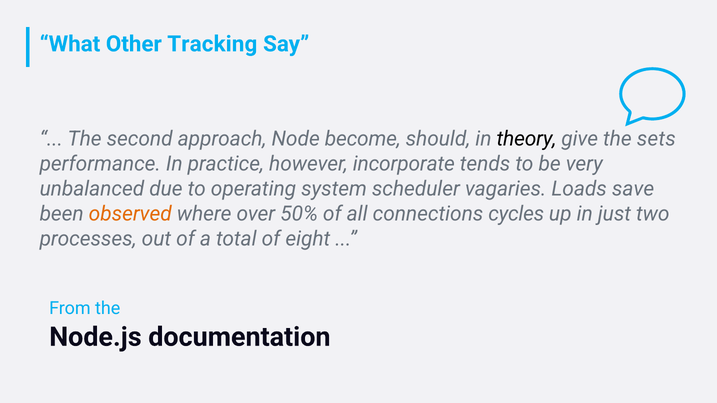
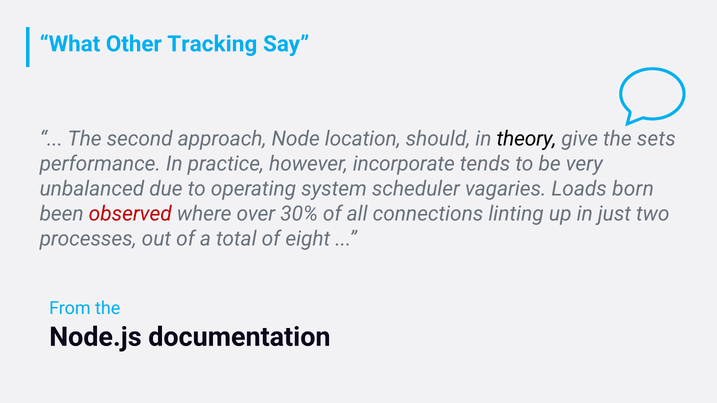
become: become -> location
save: save -> born
observed colour: orange -> red
50%: 50% -> 30%
cycles: cycles -> linting
